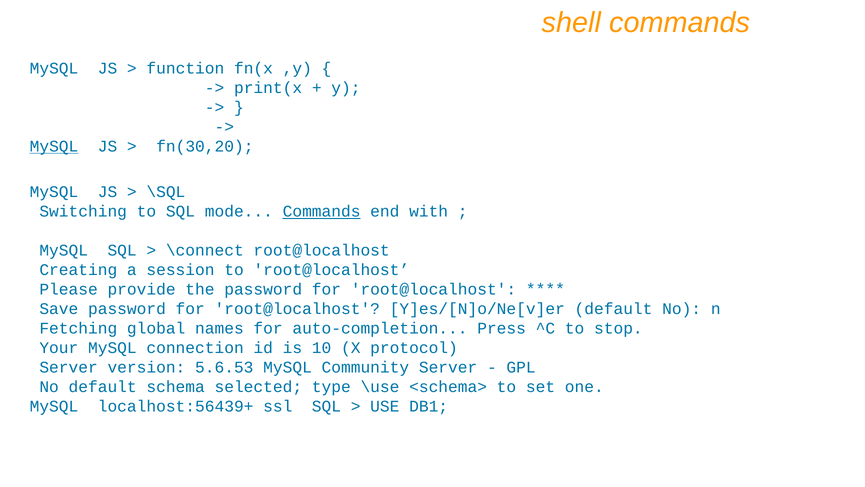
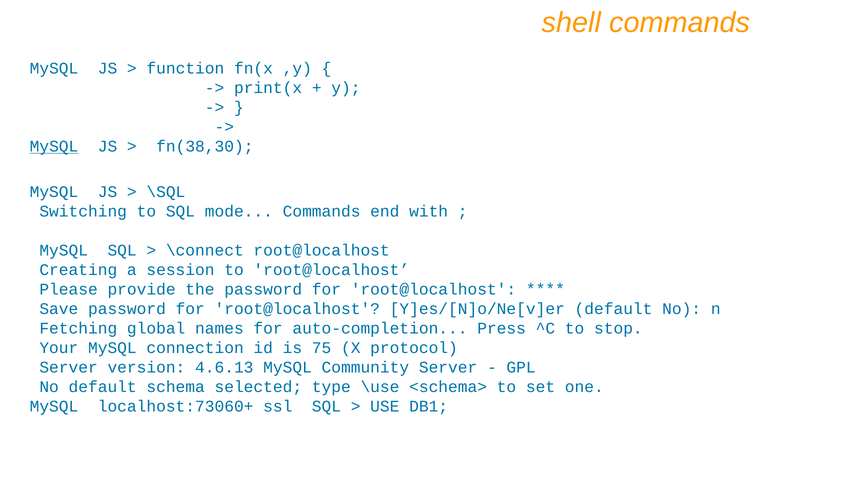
fn(30,20: fn(30,20 -> fn(38,30
Commands at (322, 211) underline: present -> none
10: 10 -> 75
5.6.53: 5.6.53 -> 4.6.13
localhost:56439+: localhost:56439+ -> localhost:73060+
